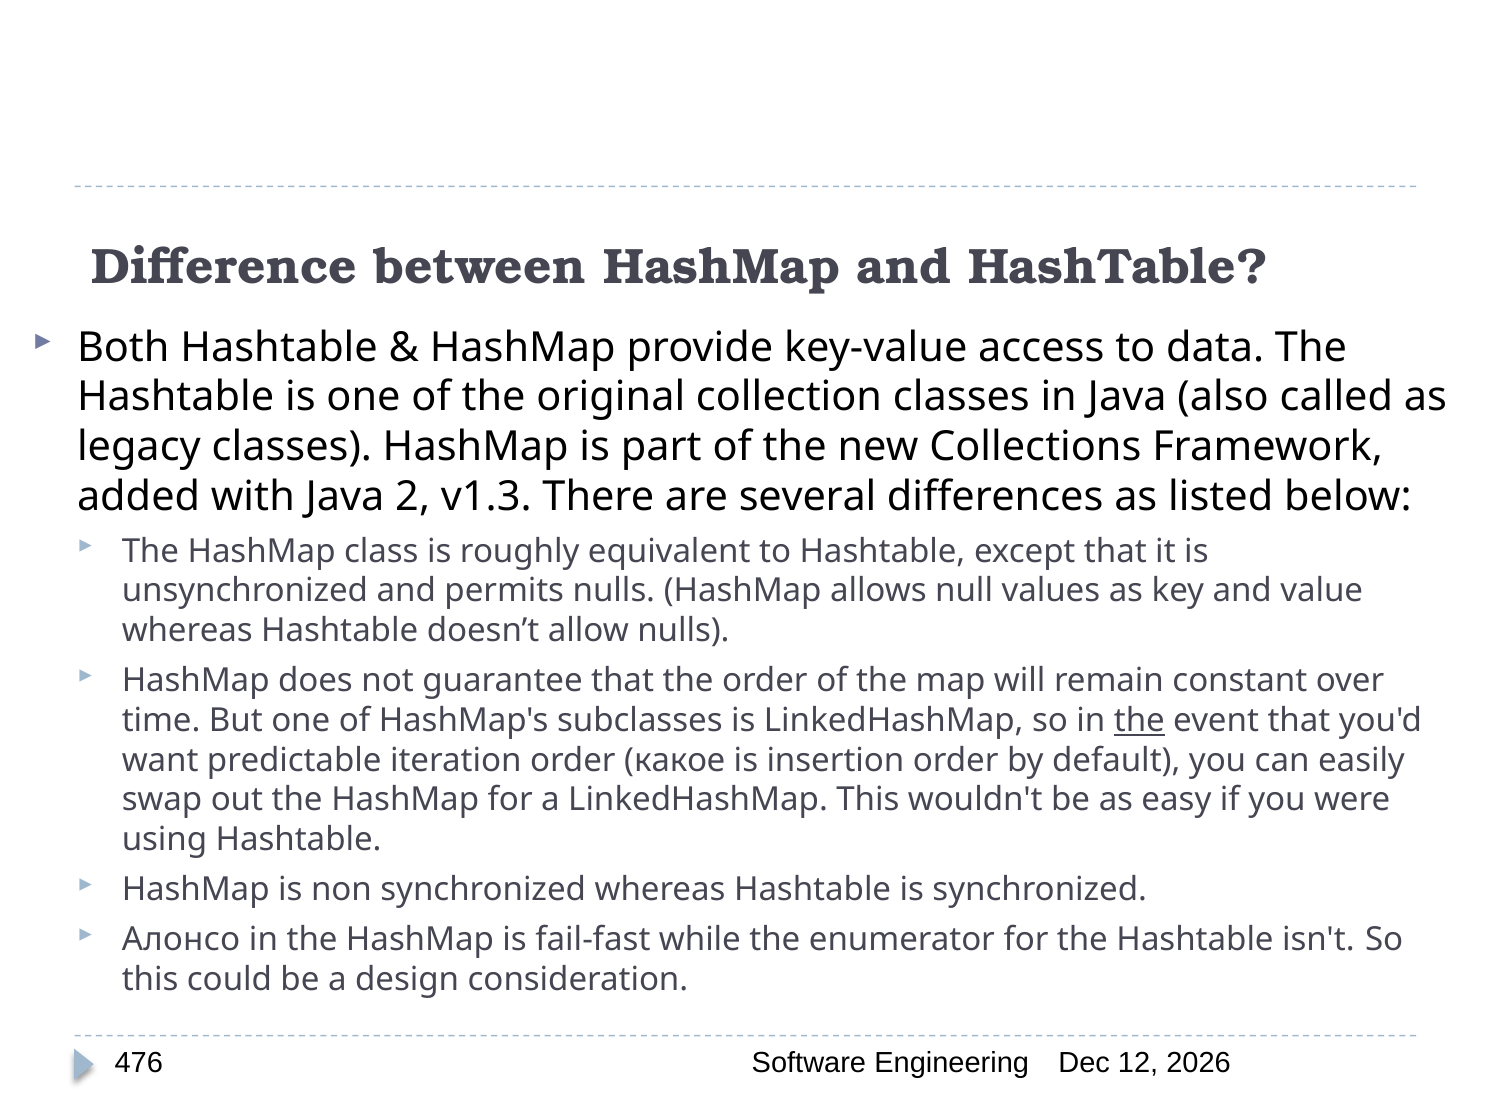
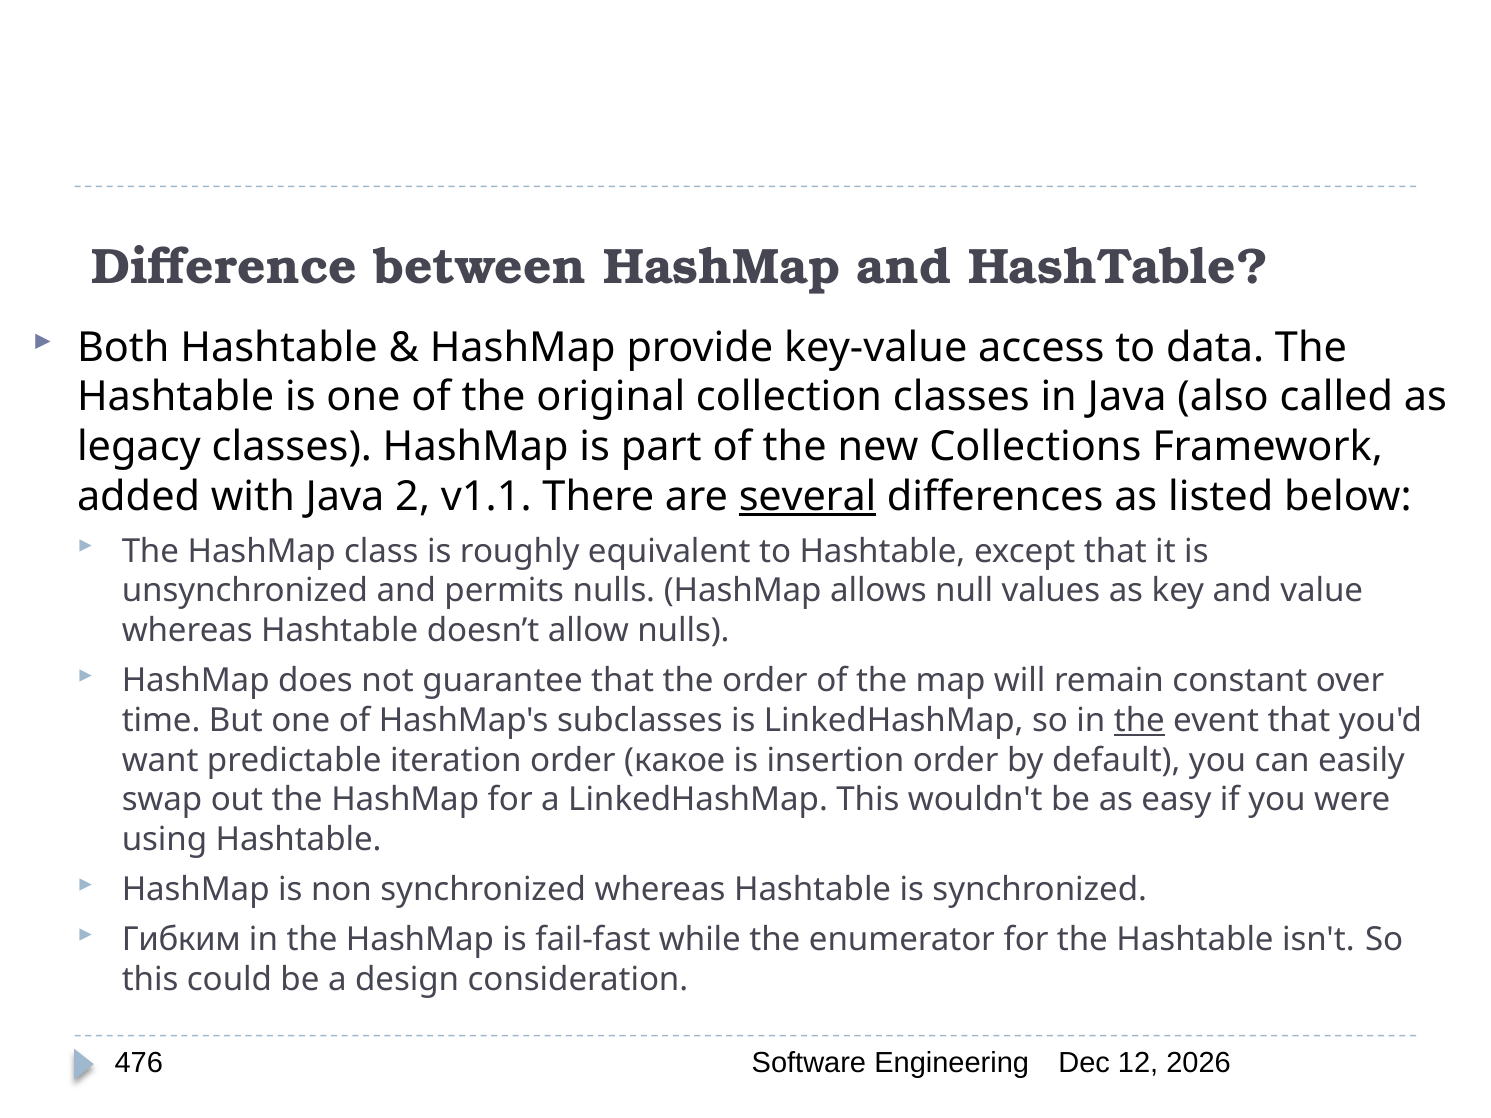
v1.3: v1.3 -> v1.1
several underline: none -> present
Алонсо: Алонсо -> Гибким
